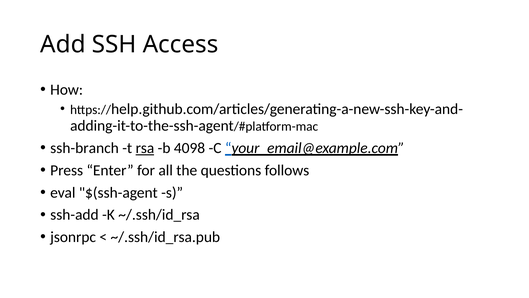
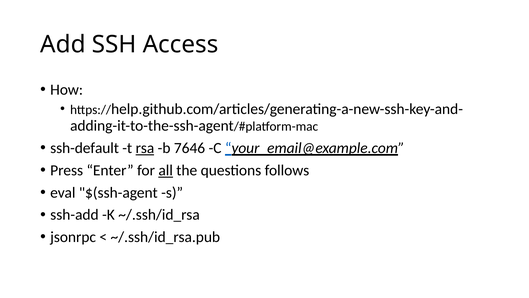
ssh-branch: ssh-branch -> ssh-default
4098: 4098 -> 7646
all underline: none -> present
